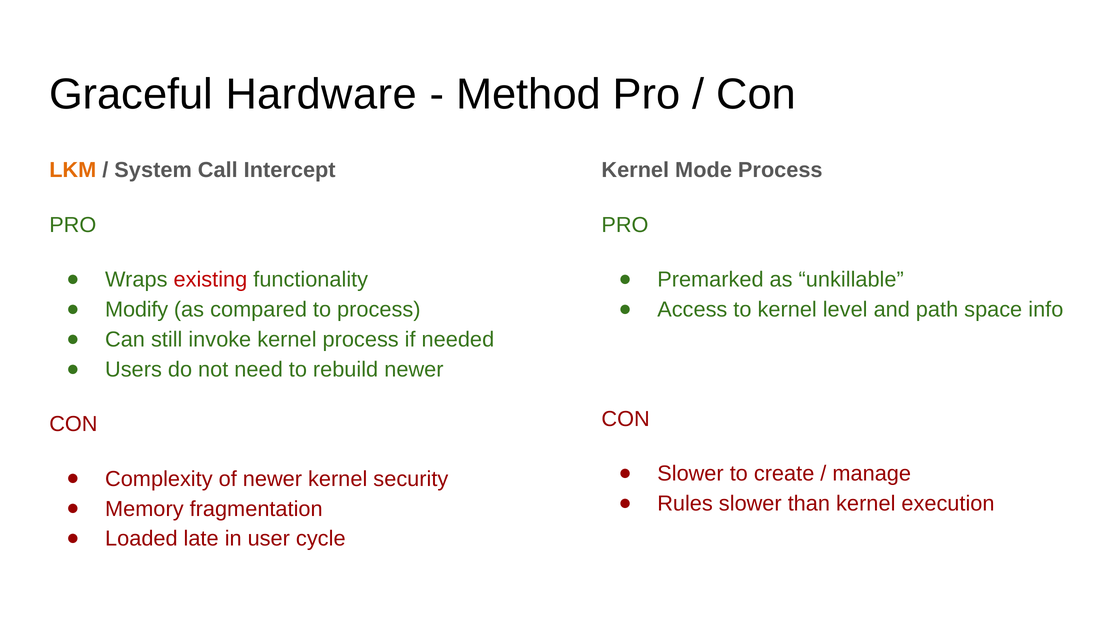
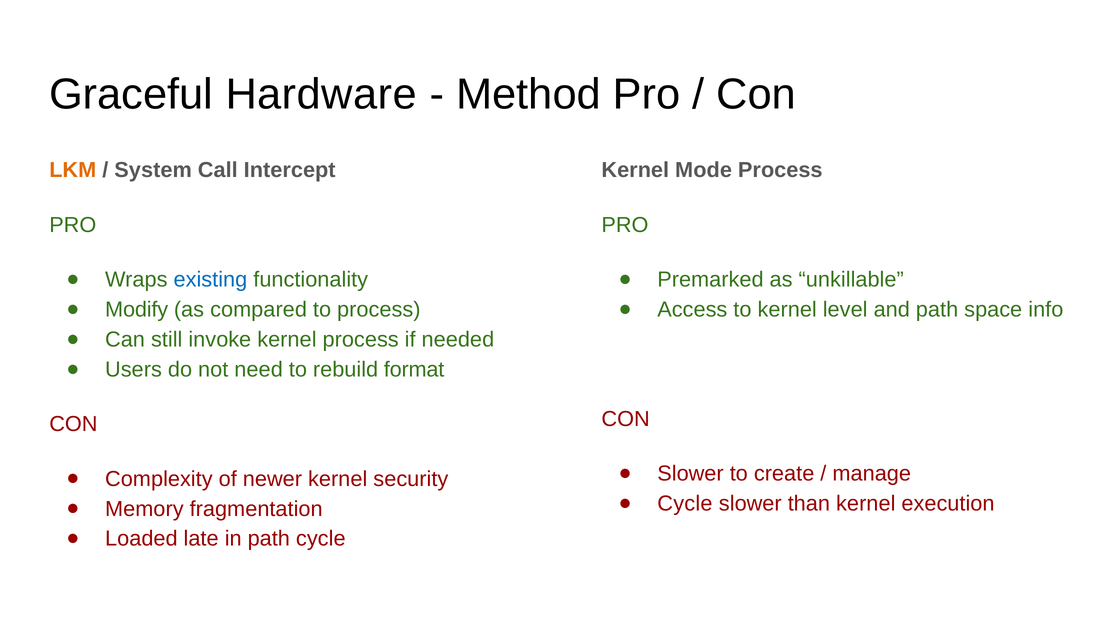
existing colour: red -> blue
rebuild newer: newer -> format
Rules at (685, 504): Rules -> Cycle
in user: user -> path
